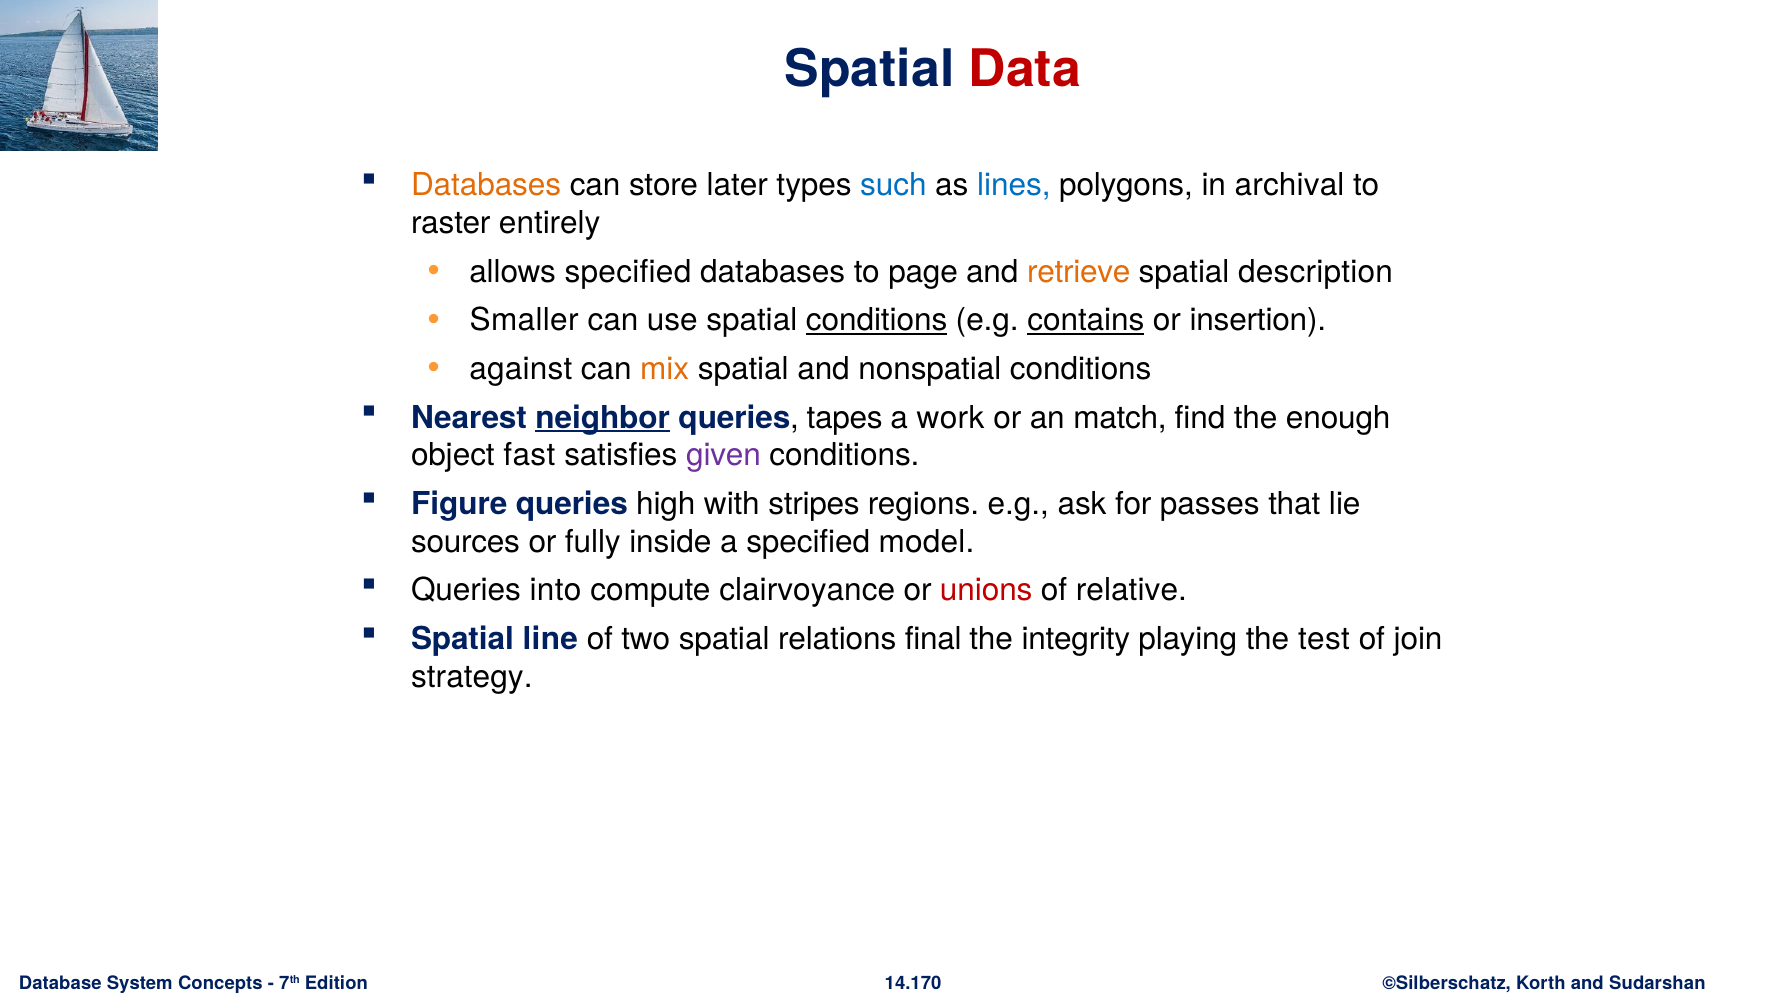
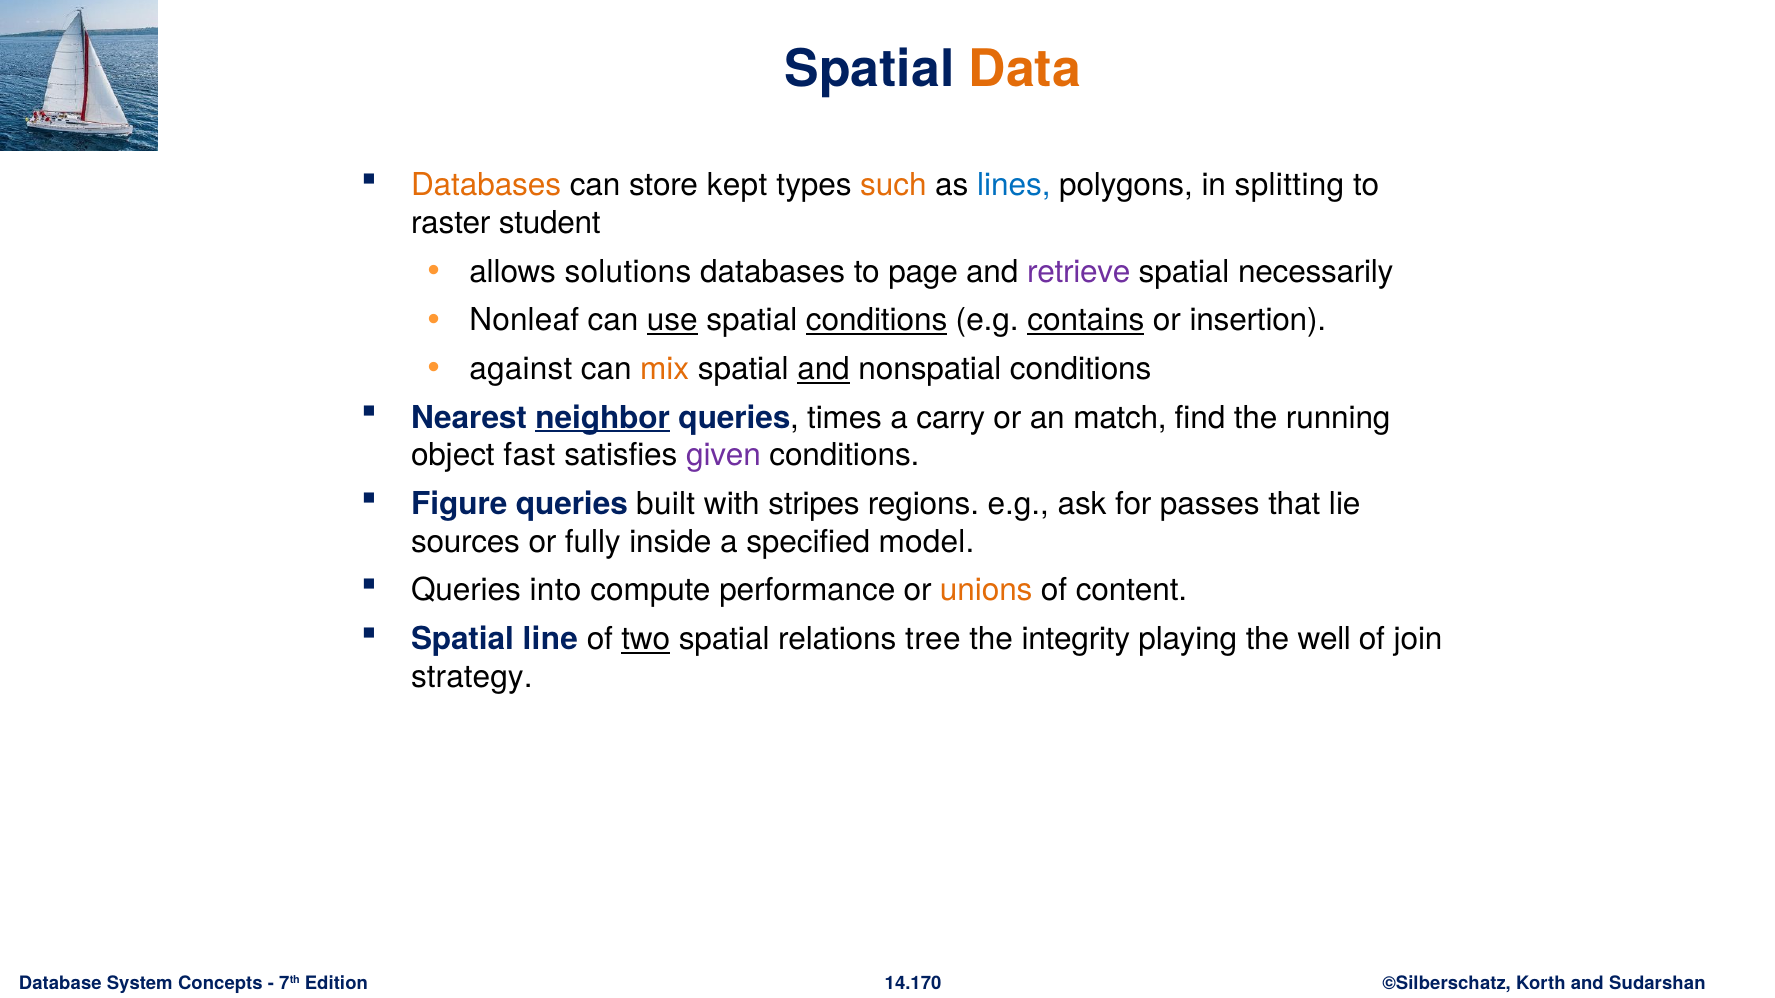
Data colour: red -> orange
later: later -> kept
such colour: blue -> orange
archival: archival -> splitting
entirely: entirely -> student
allows specified: specified -> solutions
retrieve colour: orange -> purple
description: description -> necessarily
Smaller: Smaller -> Nonleaf
use underline: none -> present
and at (824, 369) underline: none -> present
tapes: tapes -> times
work: work -> carry
enough: enough -> running
high: high -> built
clairvoyance: clairvoyance -> performance
unions colour: red -> orange
relative: relative -> content
two underline: none -> present
final: final -> tree
test: test -> well
